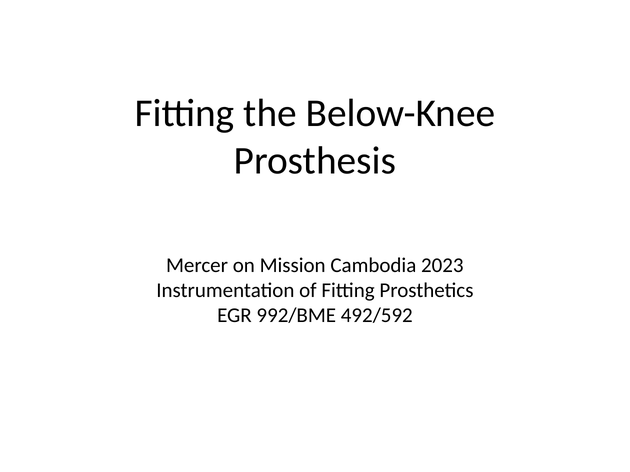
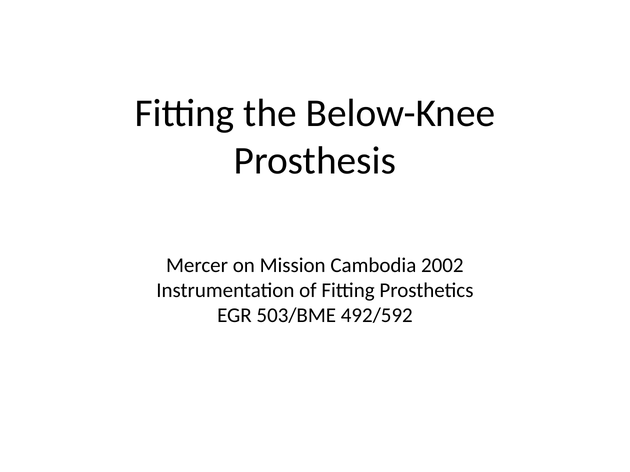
2023: 2023 -> 2002
992/BME: 992/BME -> 503/BME
